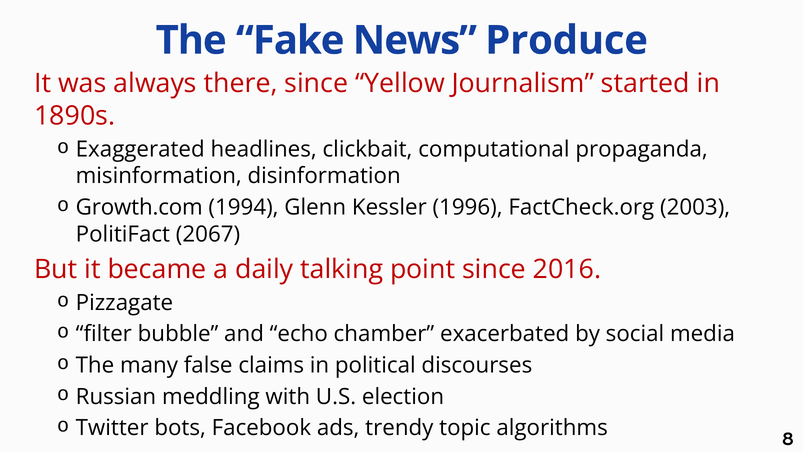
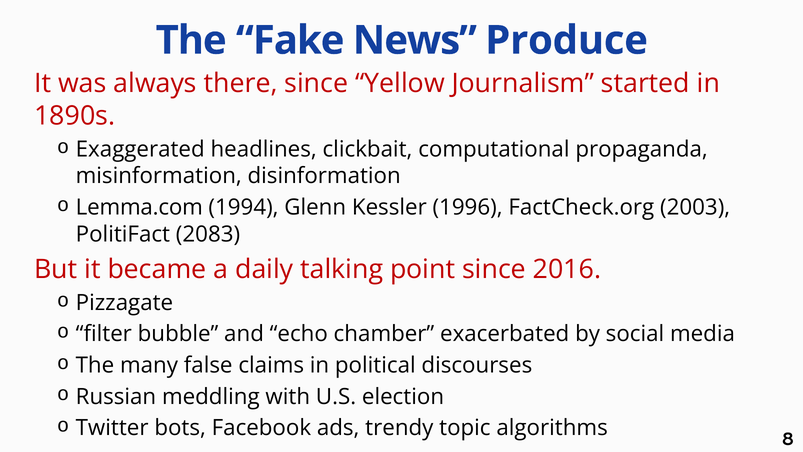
Growth.com: Growth.com -> Lemma.com
2067: 2067 -> 2083
